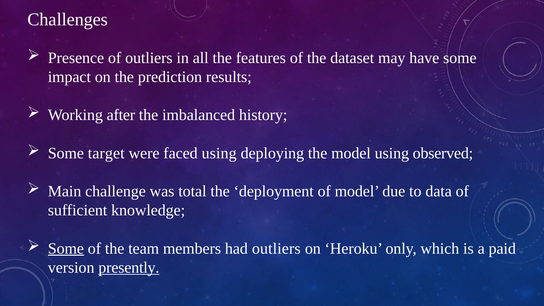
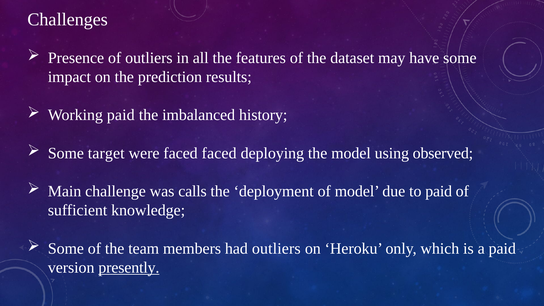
Working after: after -> paid
faced using: using -> faced
total: total -> calls
to data: data -> paid
Some at (66, 248) underline: present -> none
